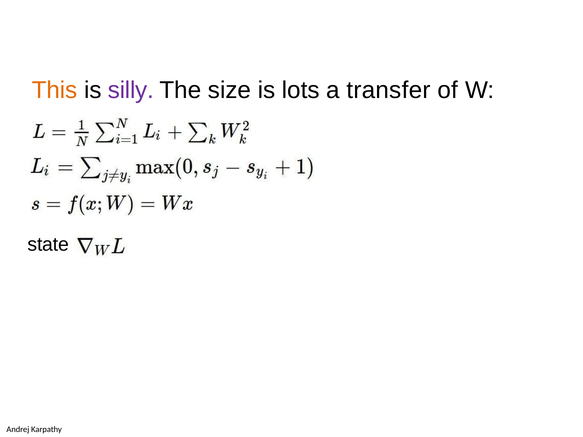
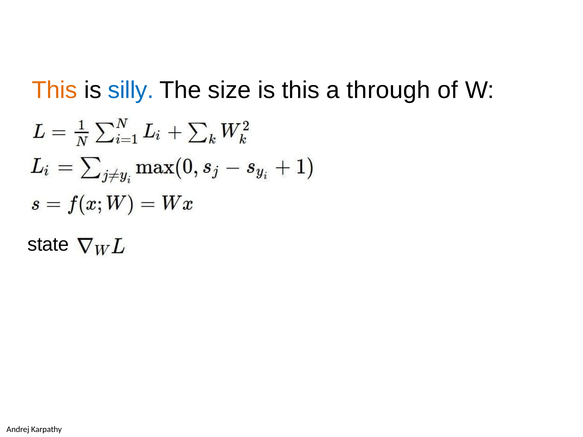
silly colour: purple -> blue
is lots: lots -> this
transfer: transfer -> through
